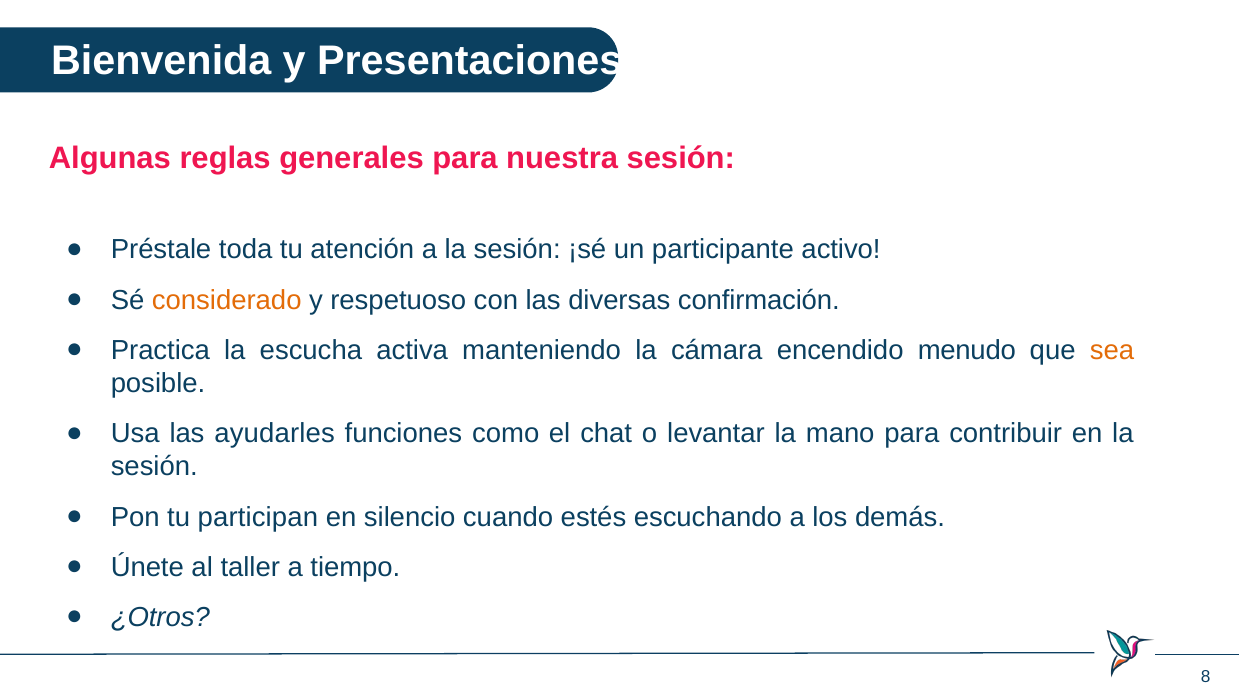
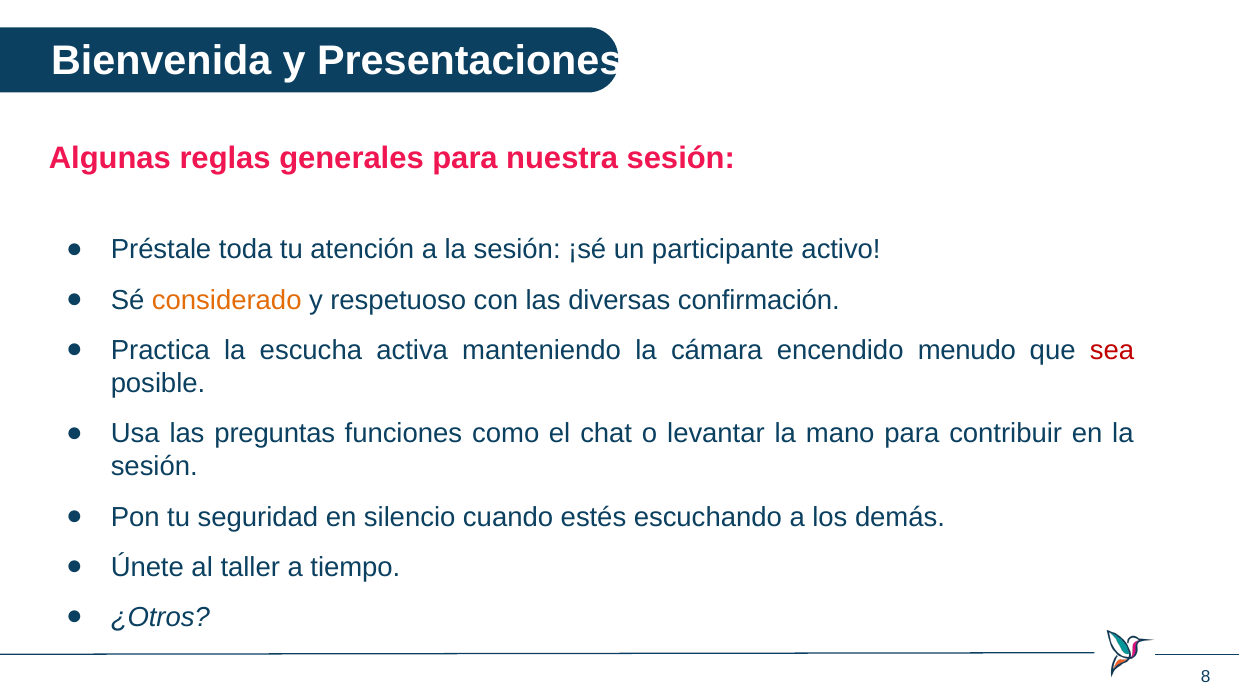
sea colour: orange -> red
ayudarles: ayudarles -> preguntas
participan: participan -> seguridad
